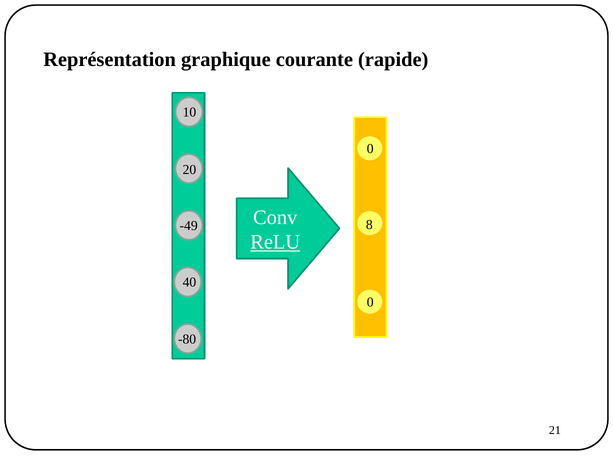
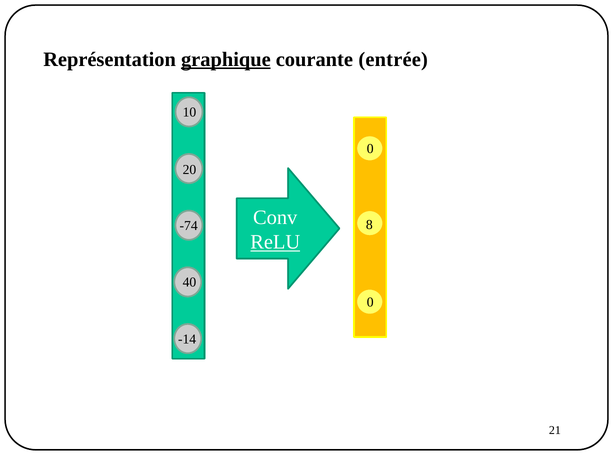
graphique underline: none -> present
rapide: rapide -> entrée
-49: -49 -> -74
-80: -80 -> -14
